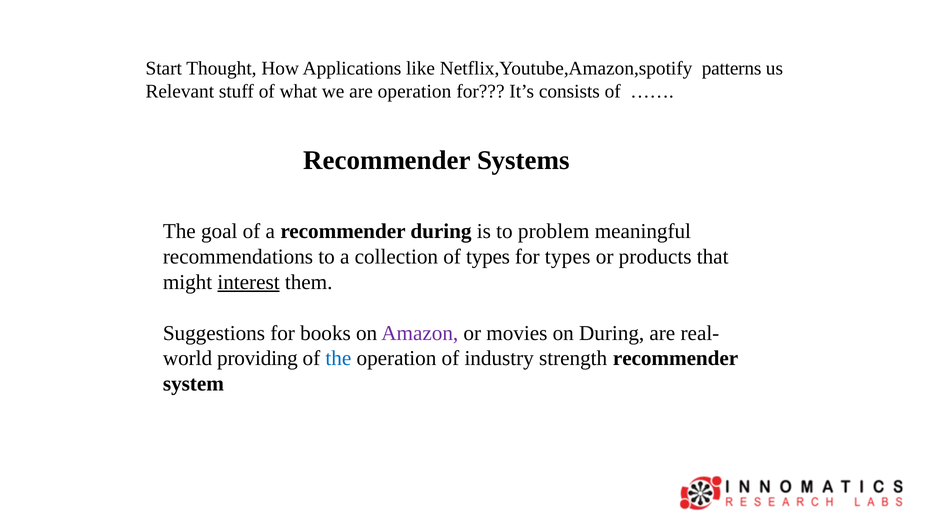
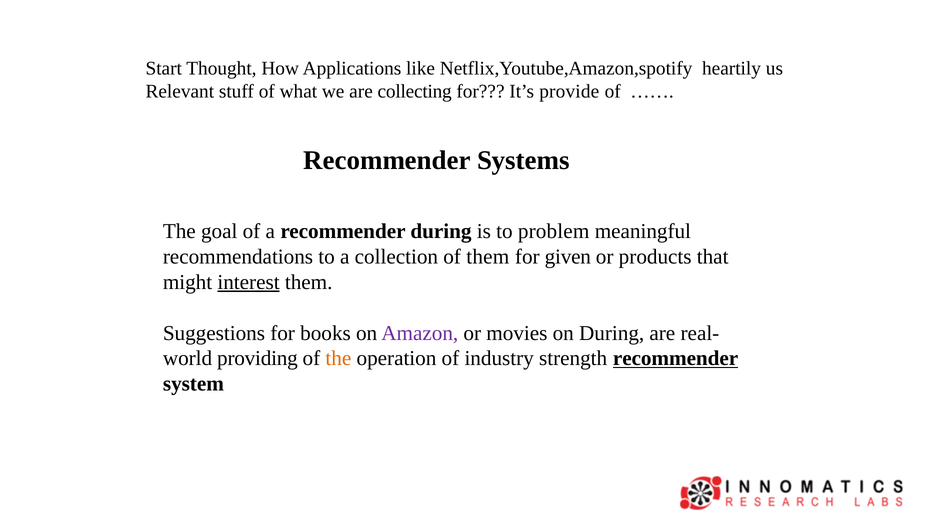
patterns: patterns -> heartily
are operation: operation -> collecting
consists: consists -> provide
of types: types -> them
for types: types -> given
the at (338, 359) colour: blue -> orange
recommender at (676, 359) underline: none -> present
